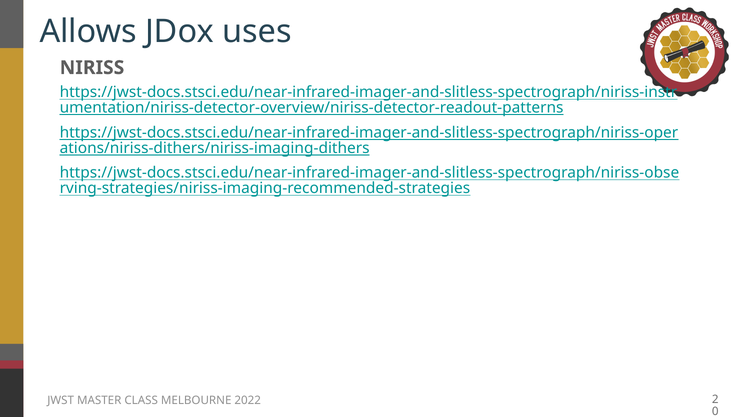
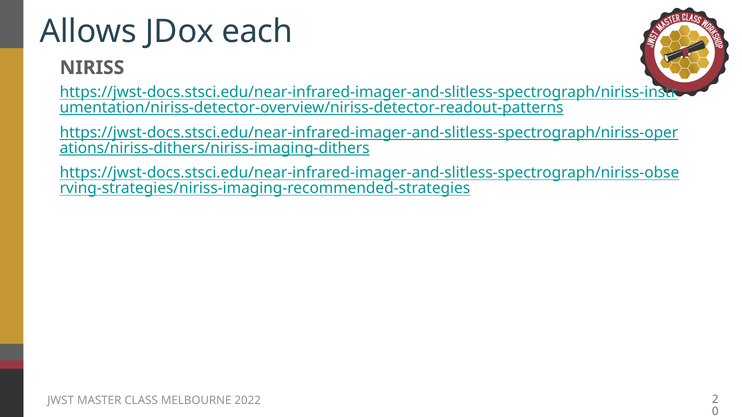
uses: uses -> each
